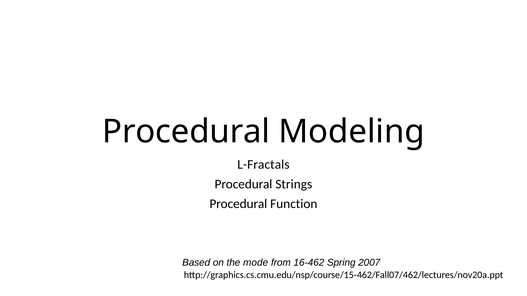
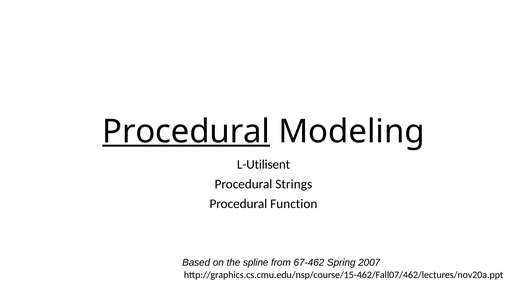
Procedural at (186, 132) underline: none -> present
L-Fractals: L-Fractals -> L-Utilisent
mode: mode -> spline
16-462: 16-462 -> 67-462
